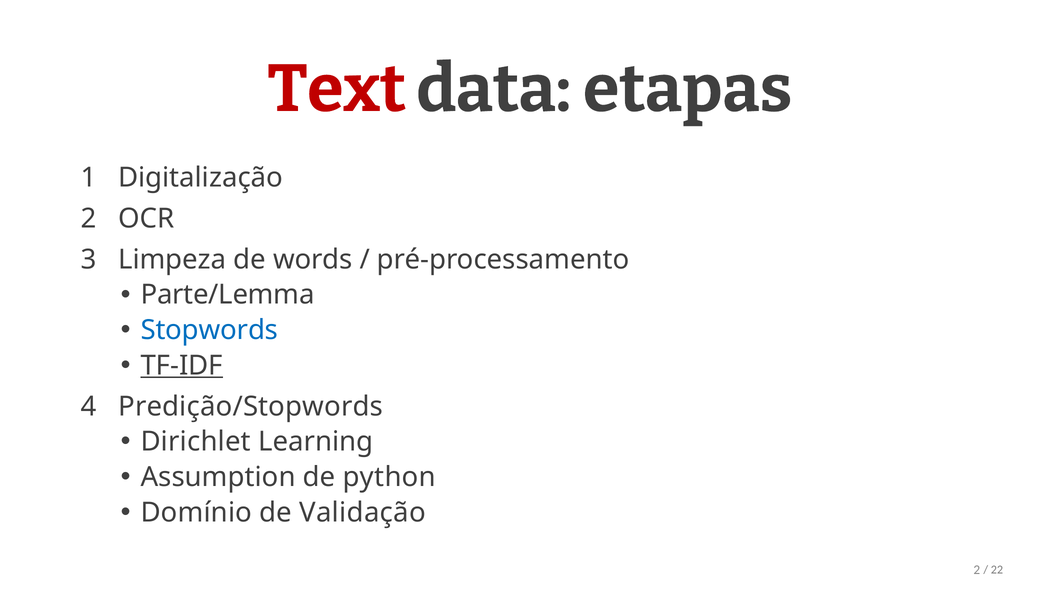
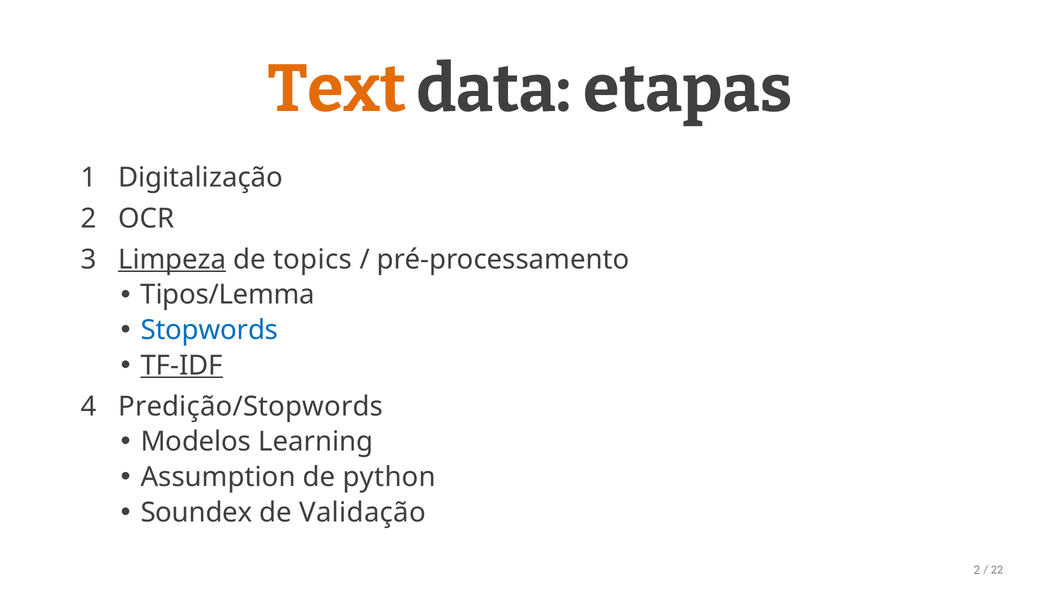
Text colour: red -> orange
Limpeza underline: none -> present
words: words -> topics
Parte/Lemma: Parte/Lemma -> Tipos/Lemma
Dirichlet: Dirichlet -> Modelos
Domínio: Domínio -> Soundex
